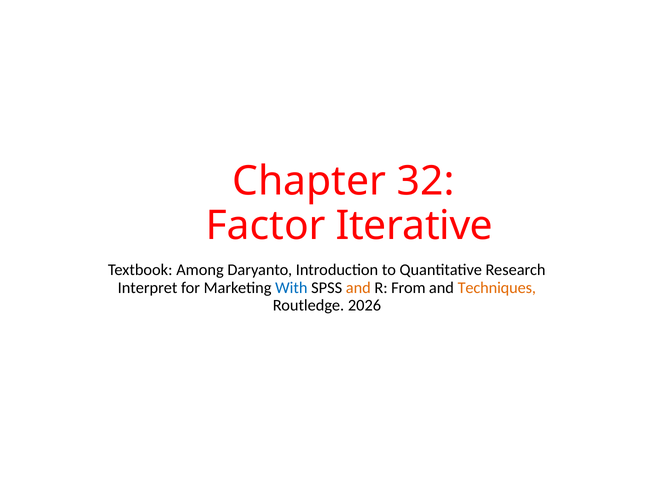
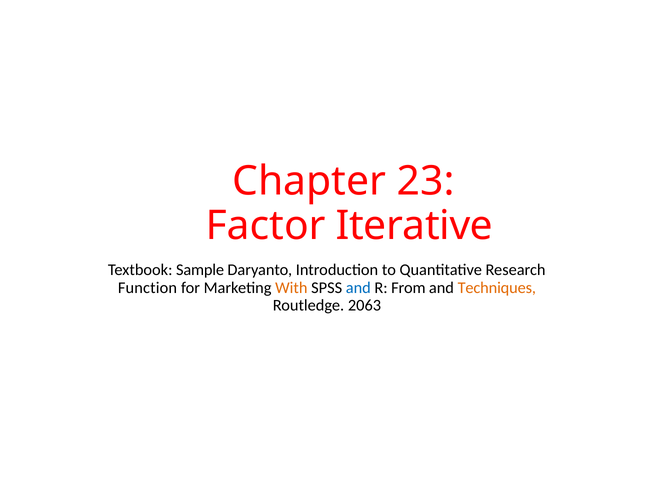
32: 32 -> 23
Among: Among -> Sample
Interpret: Interpret -> Function
With colour: blue -> orange
and at (358, 287) colour: orange -> blue
2026: 2026 -> 2063
